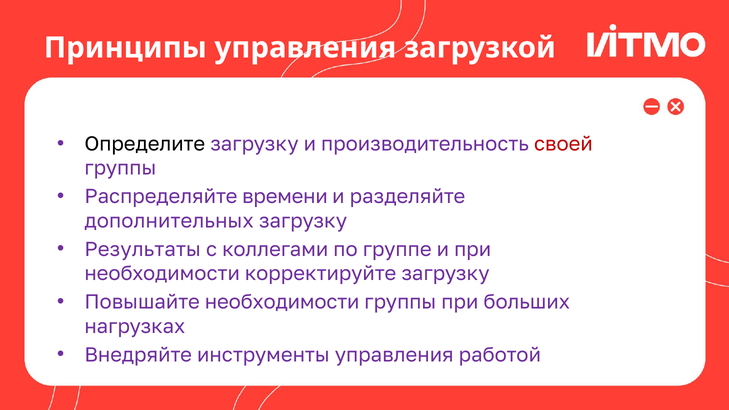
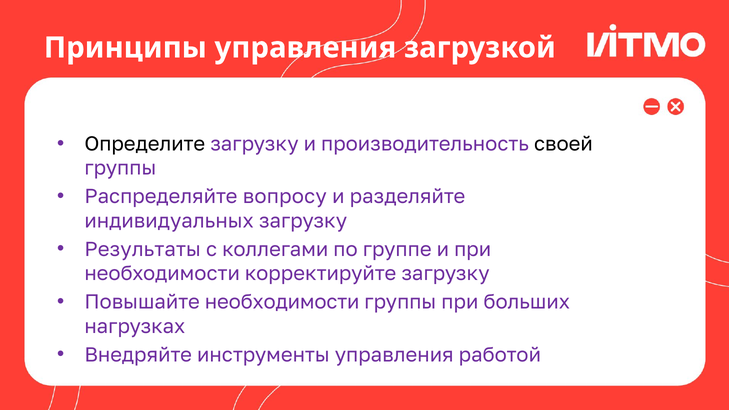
своей colour: red -> black
времени: времени -> вопросу
дополнительных: дополнительных -> индивидуальных
